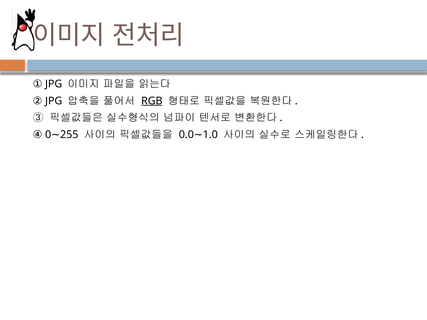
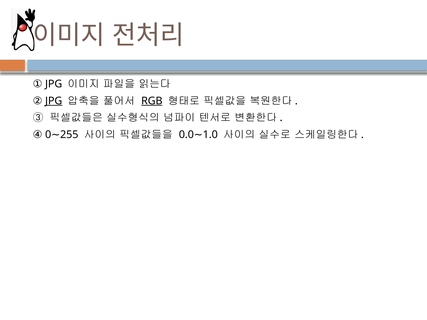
JPG at (54, 101) underline: none -> present
